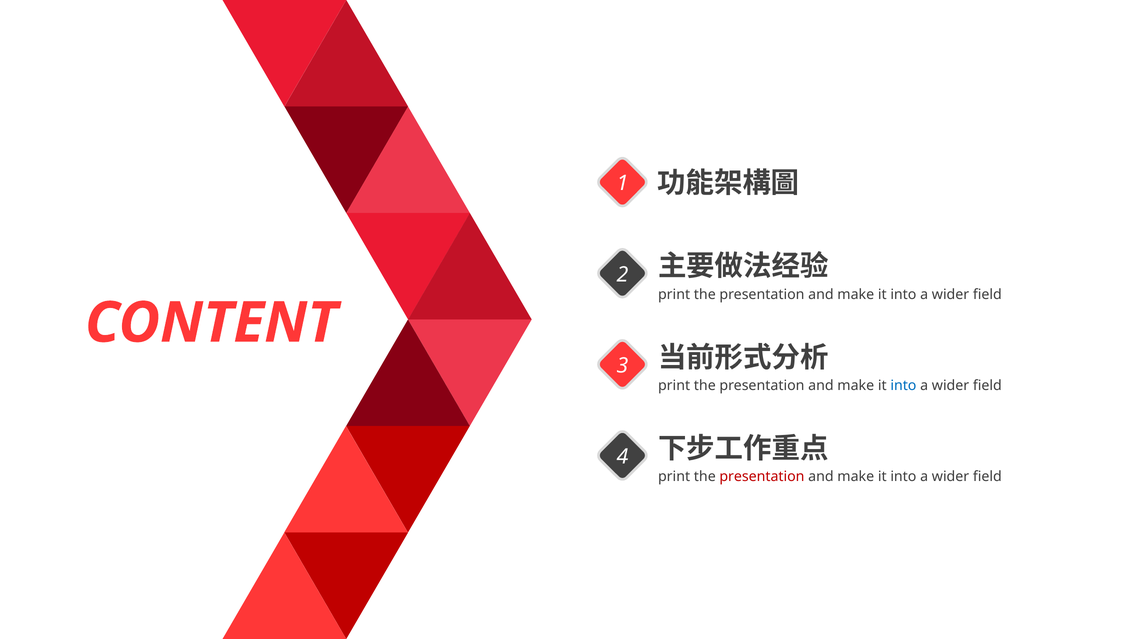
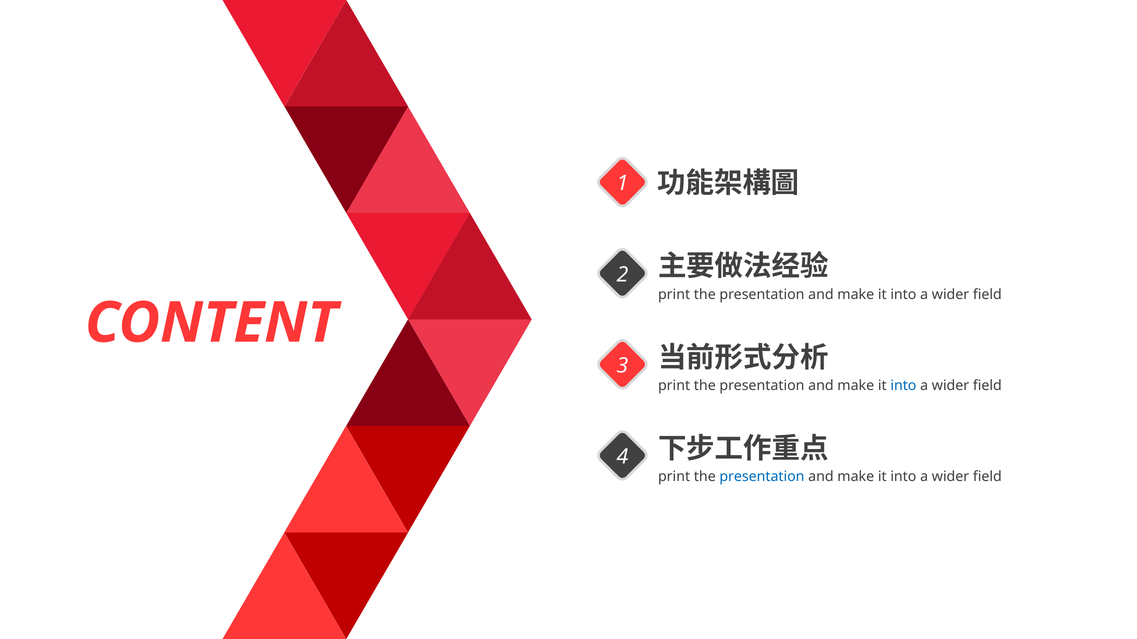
presentation at (762, 477) colour: red -> blue
